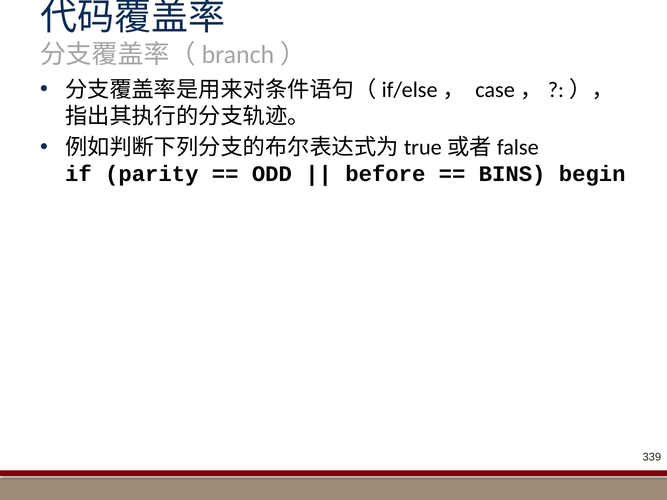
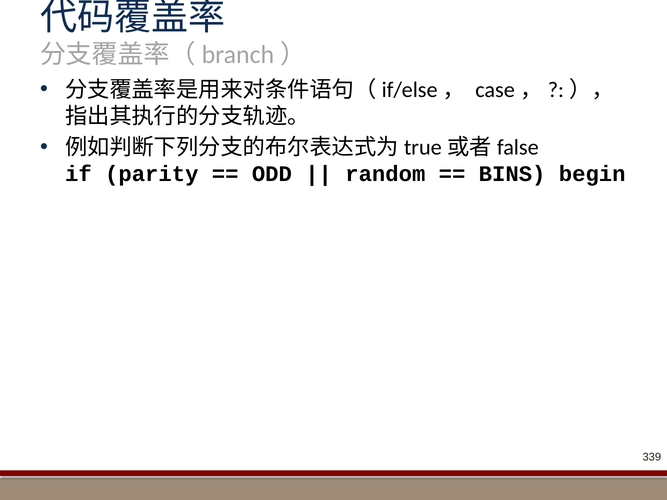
before: before -> random
